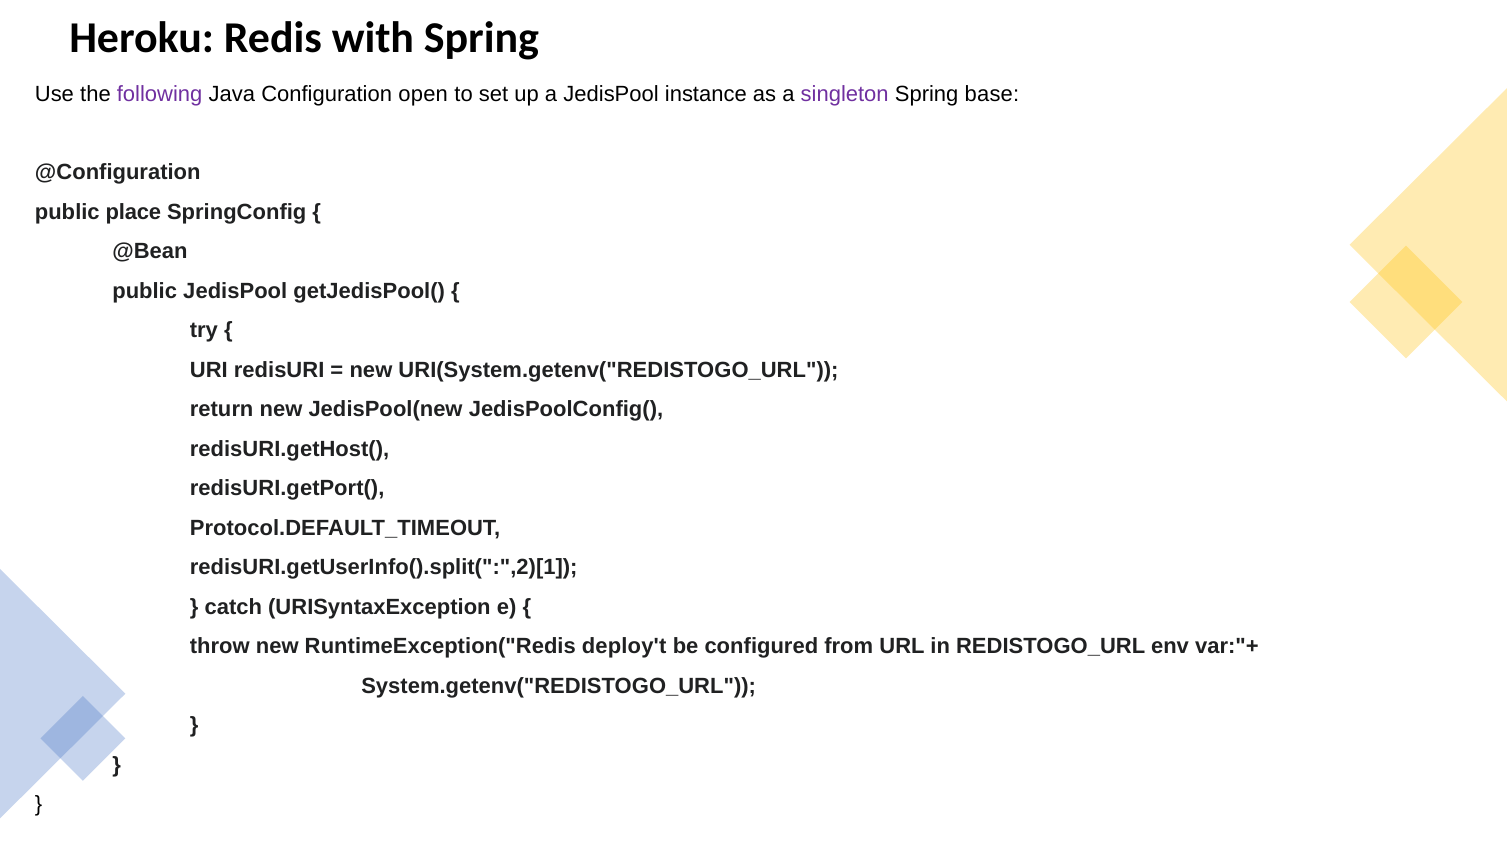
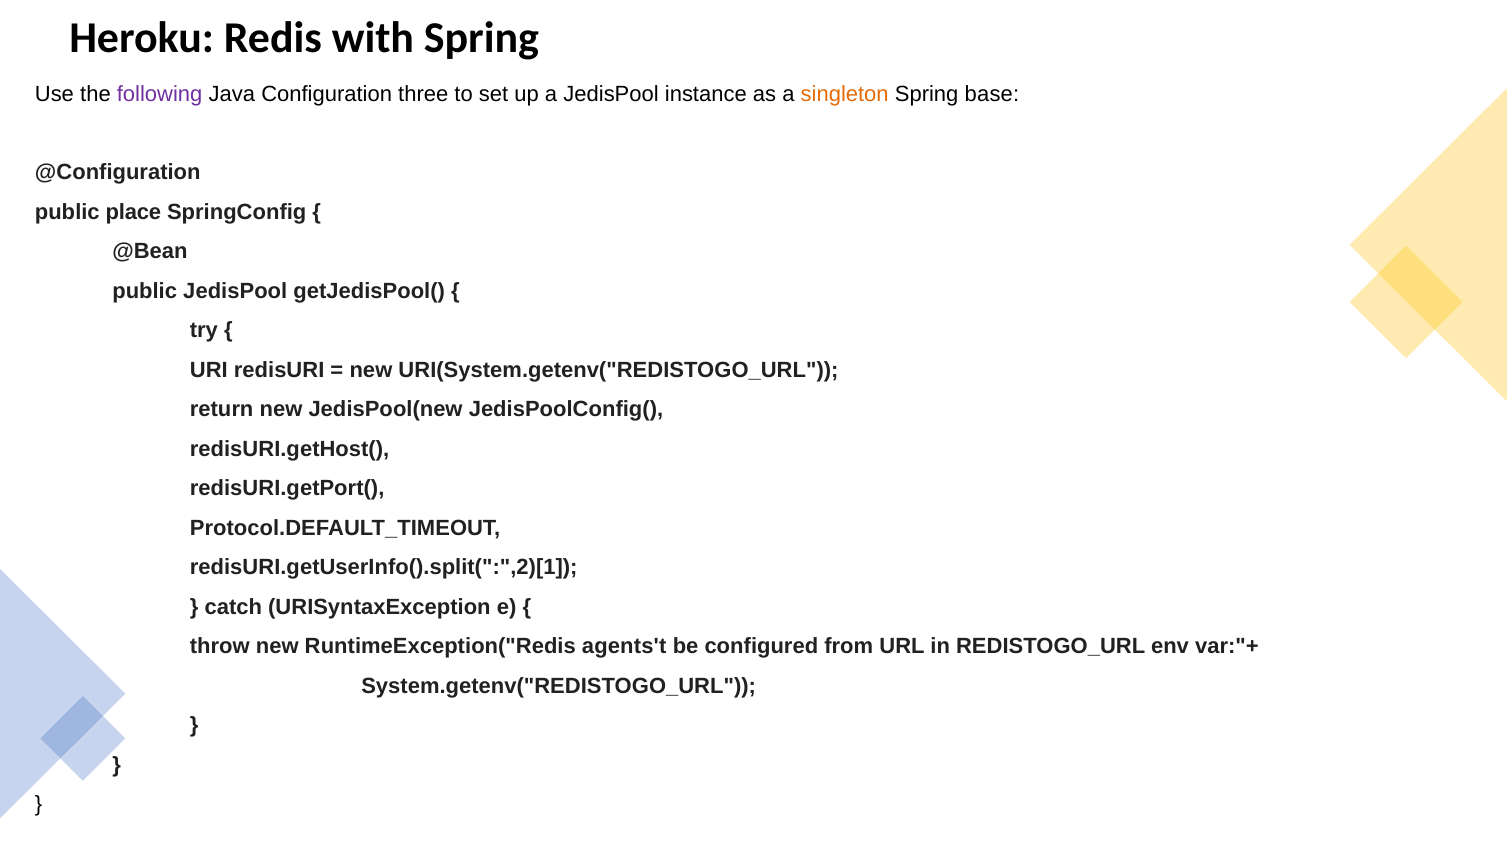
open: open -> three
singleton colour: purple -> orange
deploy't: deploy't -> agents't
